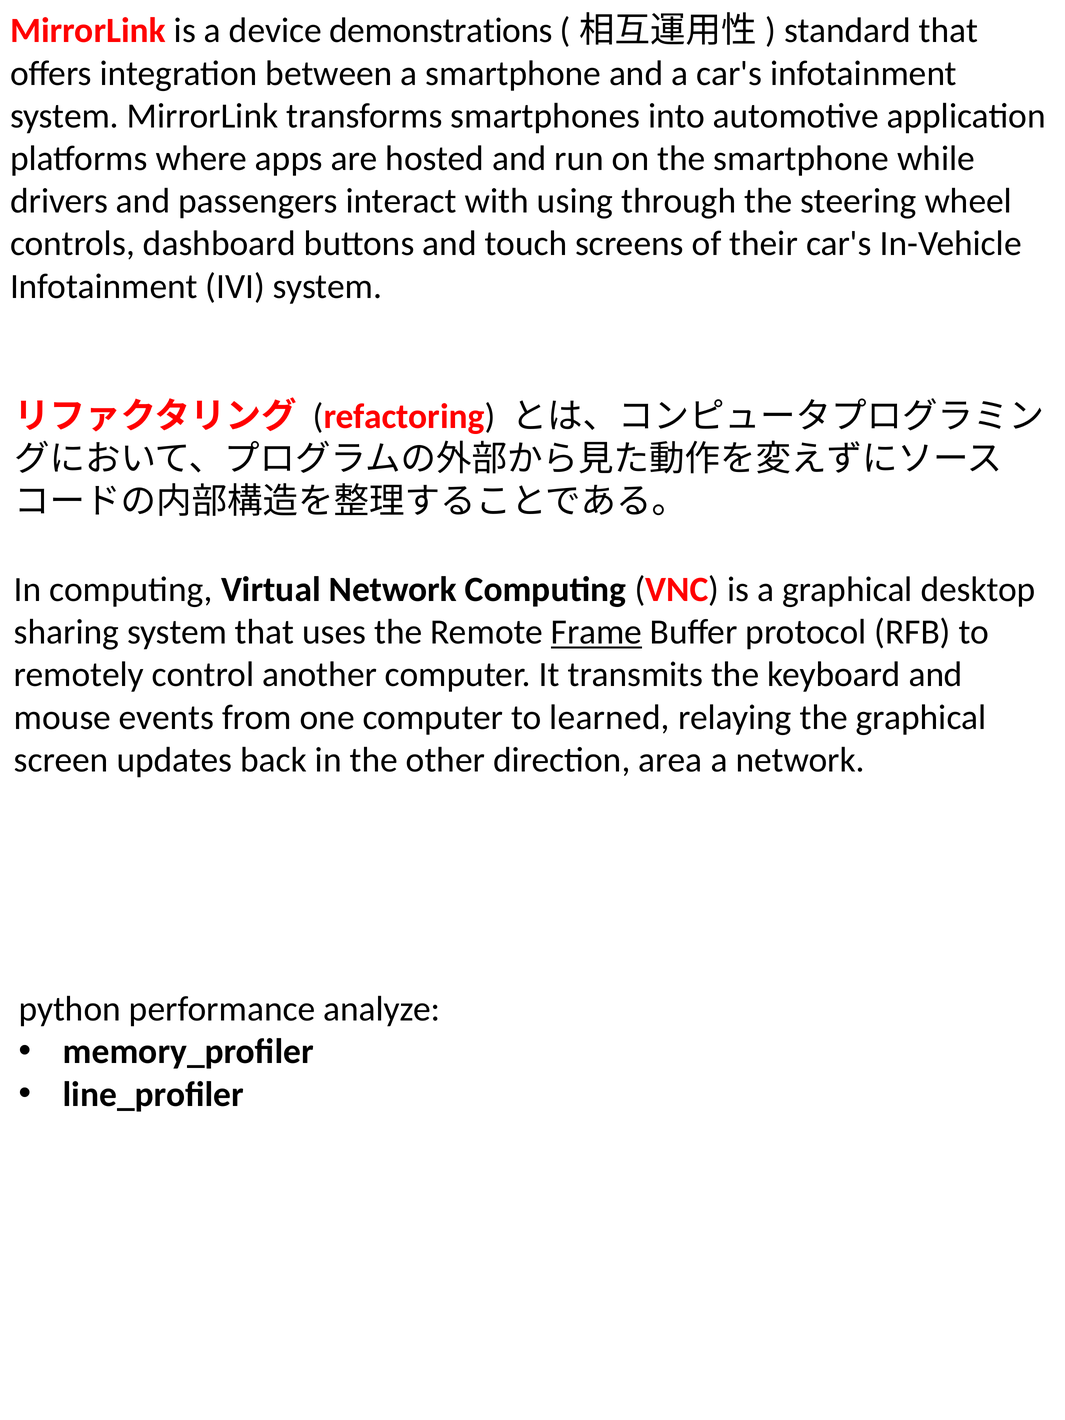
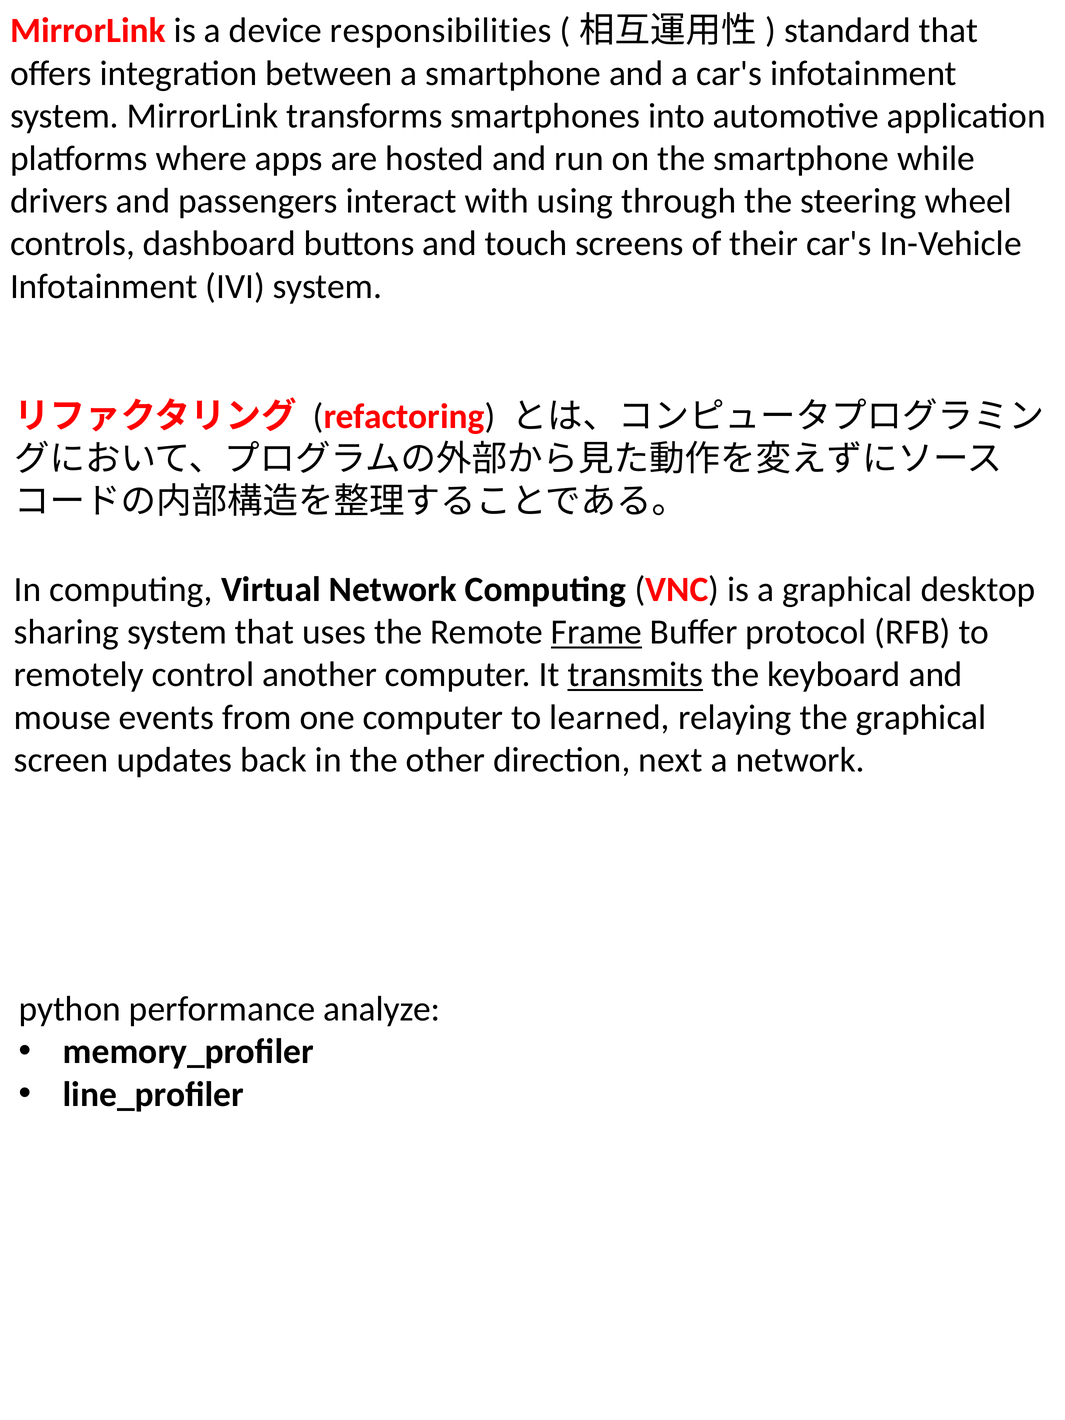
demonstrations: demonstrations -> responsibilities
transmits underline: none -> present
area: area -> next
